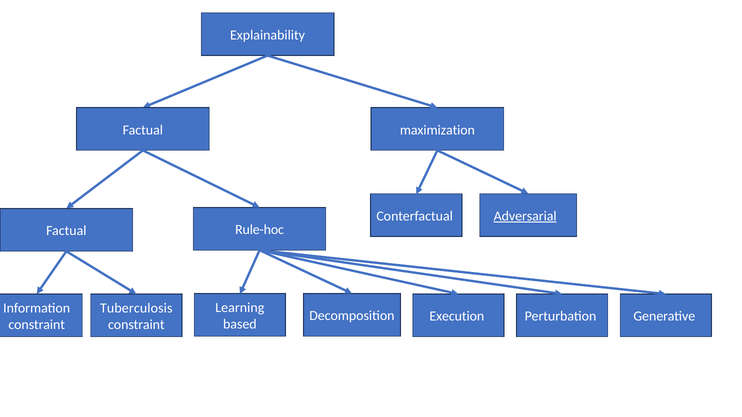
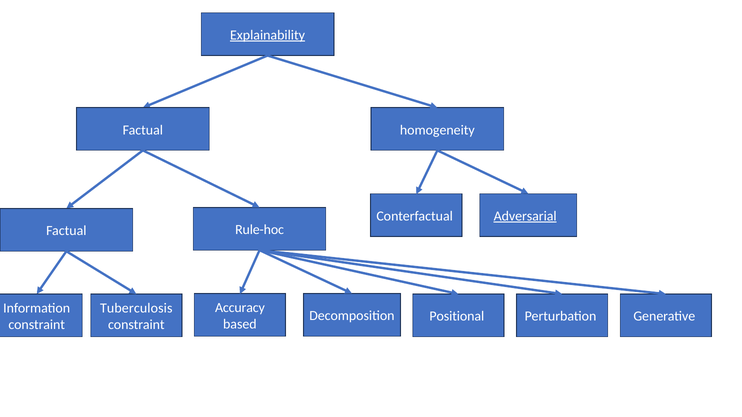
Explainability underline: none -> present
maximization: maximization -> homogeneity
Learning: Learning -> Accuracy
Execution: Execution -> Positional
